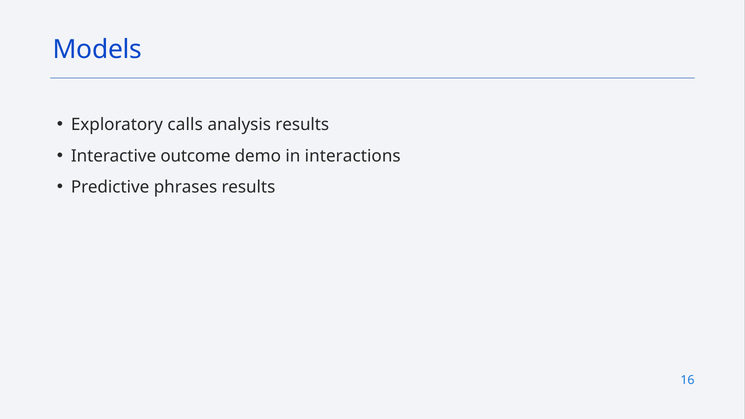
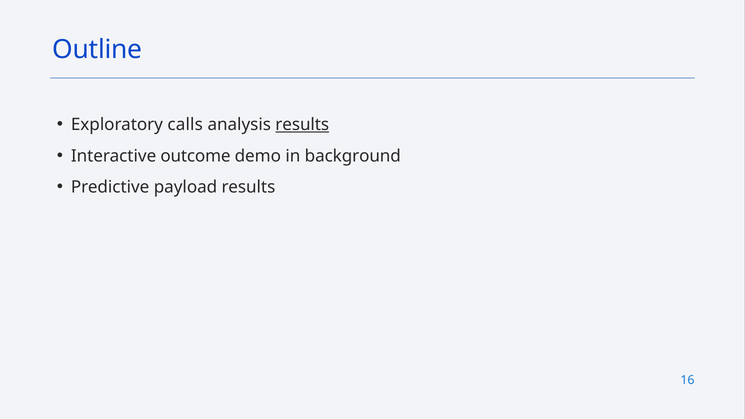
Models: Models -> Outline
results at (302, 125) underline: none -> present
interactions: interactions -> background
phrases: phrases -> payload
